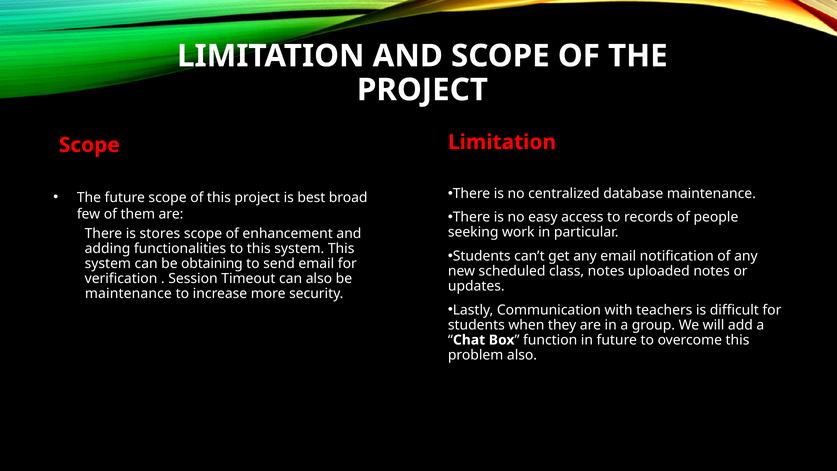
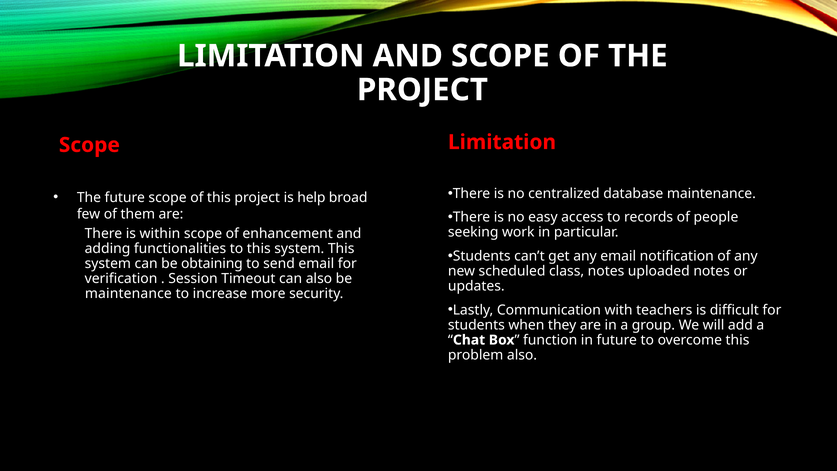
best: best -> help
stores: stores -> within
